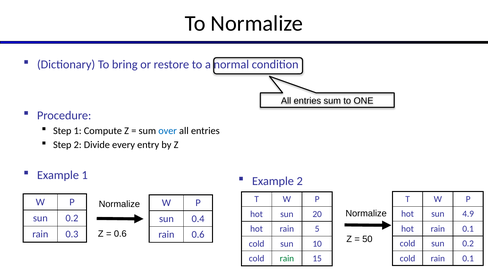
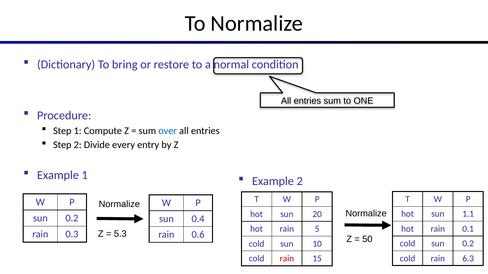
4.9: 4.9 -> 1.1
0.6 at (120, 234): 0.6 -> 5.3
cold rain 0.1: 0.1 -> 6.3
rain at (287, 259) colour: green -> red
